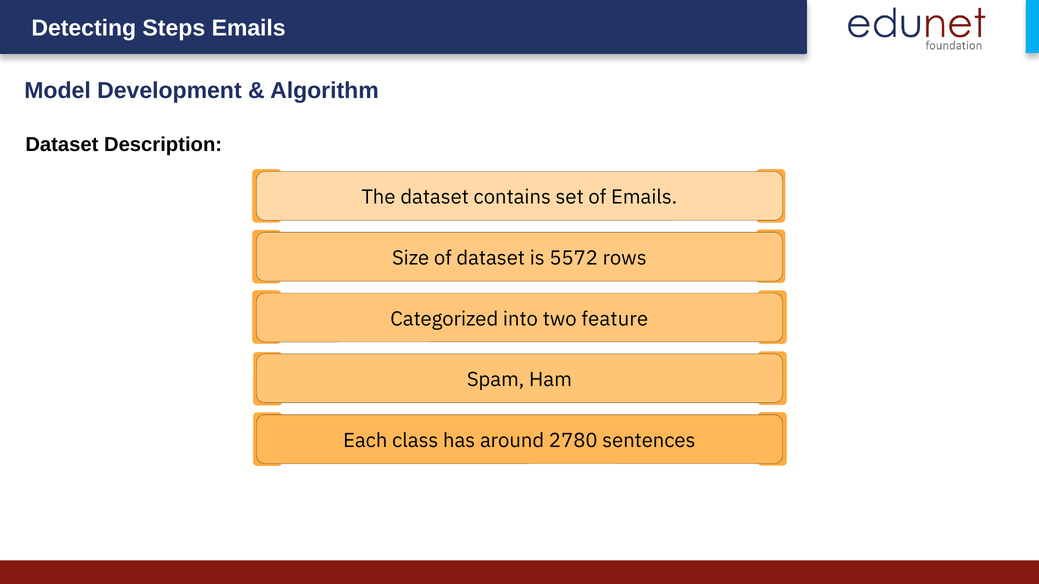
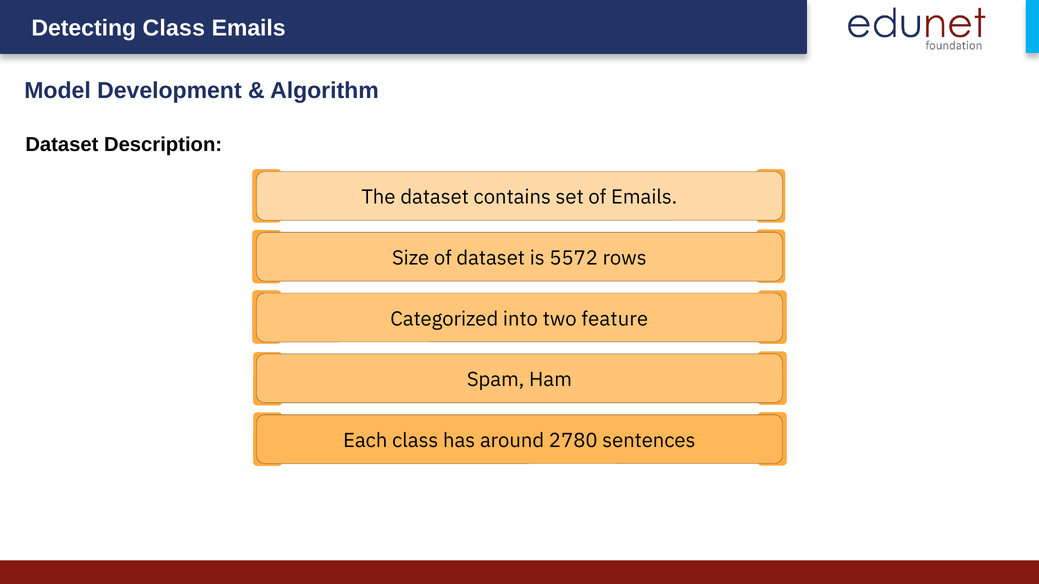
Steps at (174, 28): Steps -> Class
